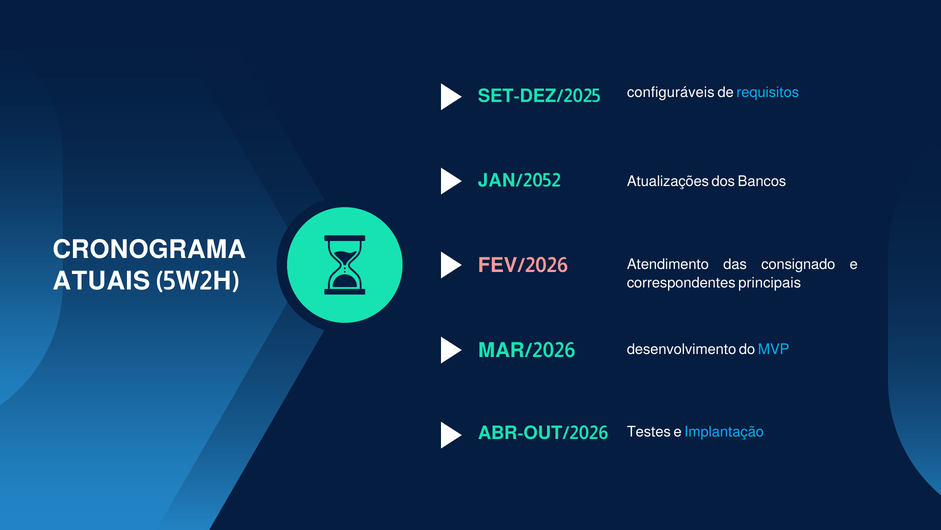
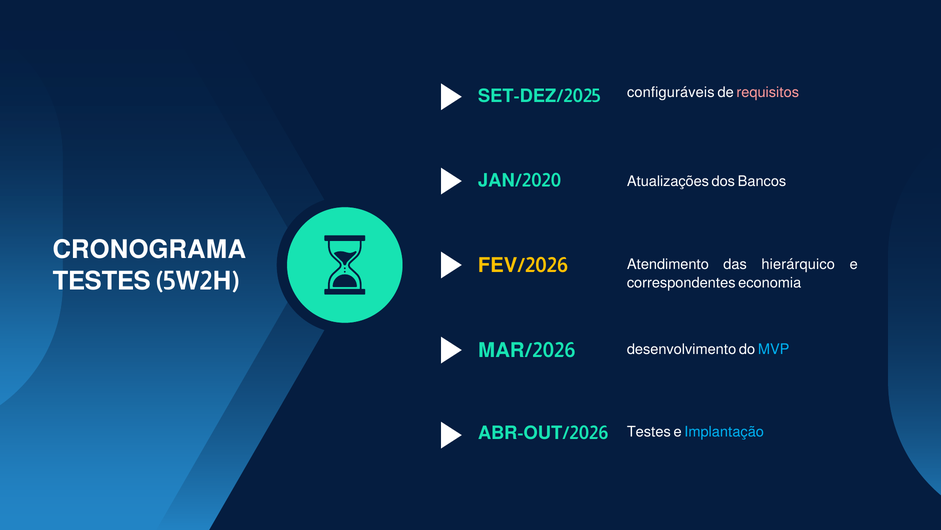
requisitos colour: light blue -> pink
JAN/2052: JAN/2052 -> JAN/2020
FEV/2026 colour: pink -> yellow
consignado: consignado -> hierárquico
ATUAIS at (102, 281): ATUAIS -> TESTES
principais: principais -> economia
